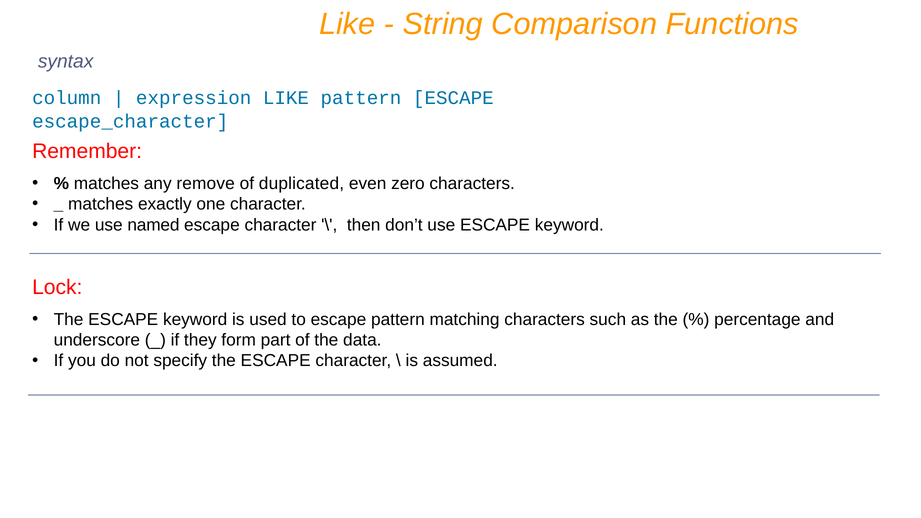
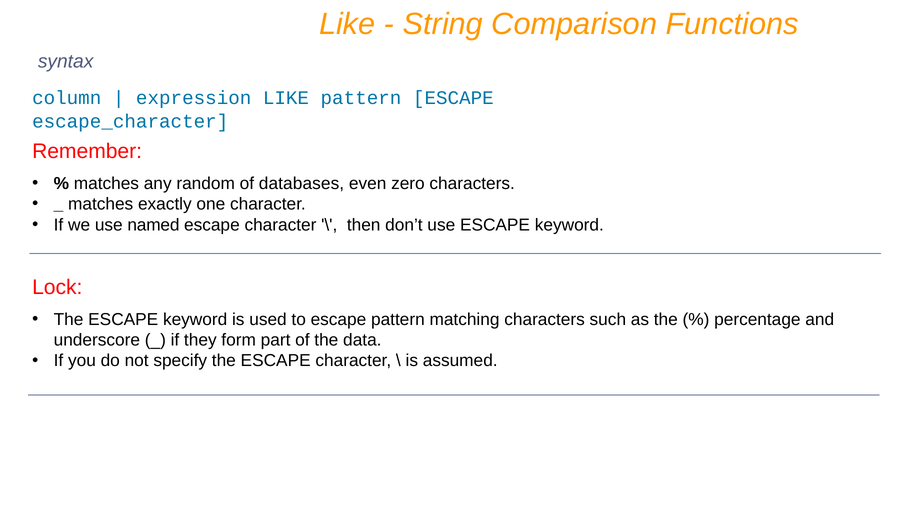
remove: remove -> random
duplicated: duplicated -> databases
